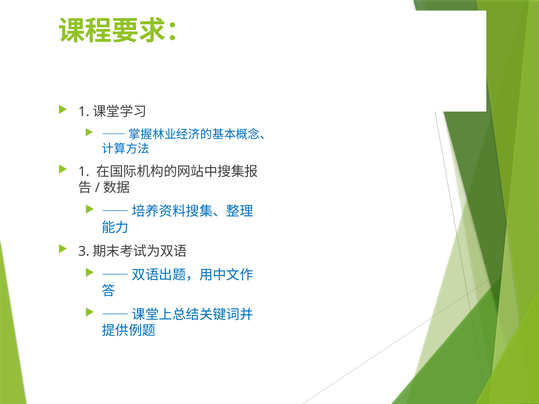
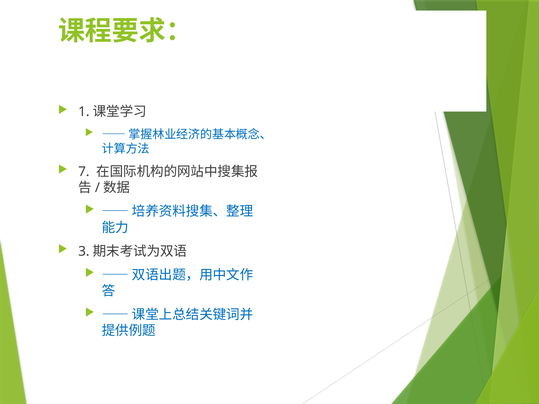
1: 1 -> 7
